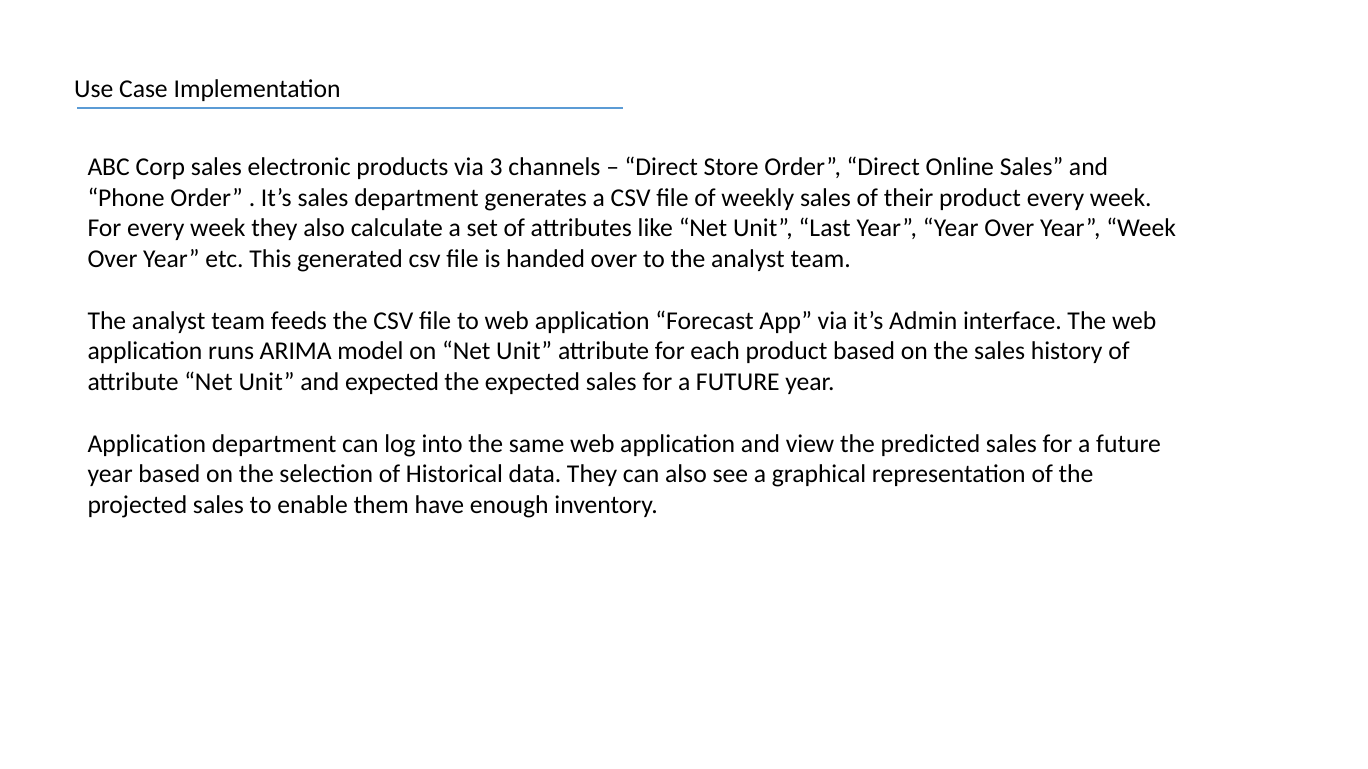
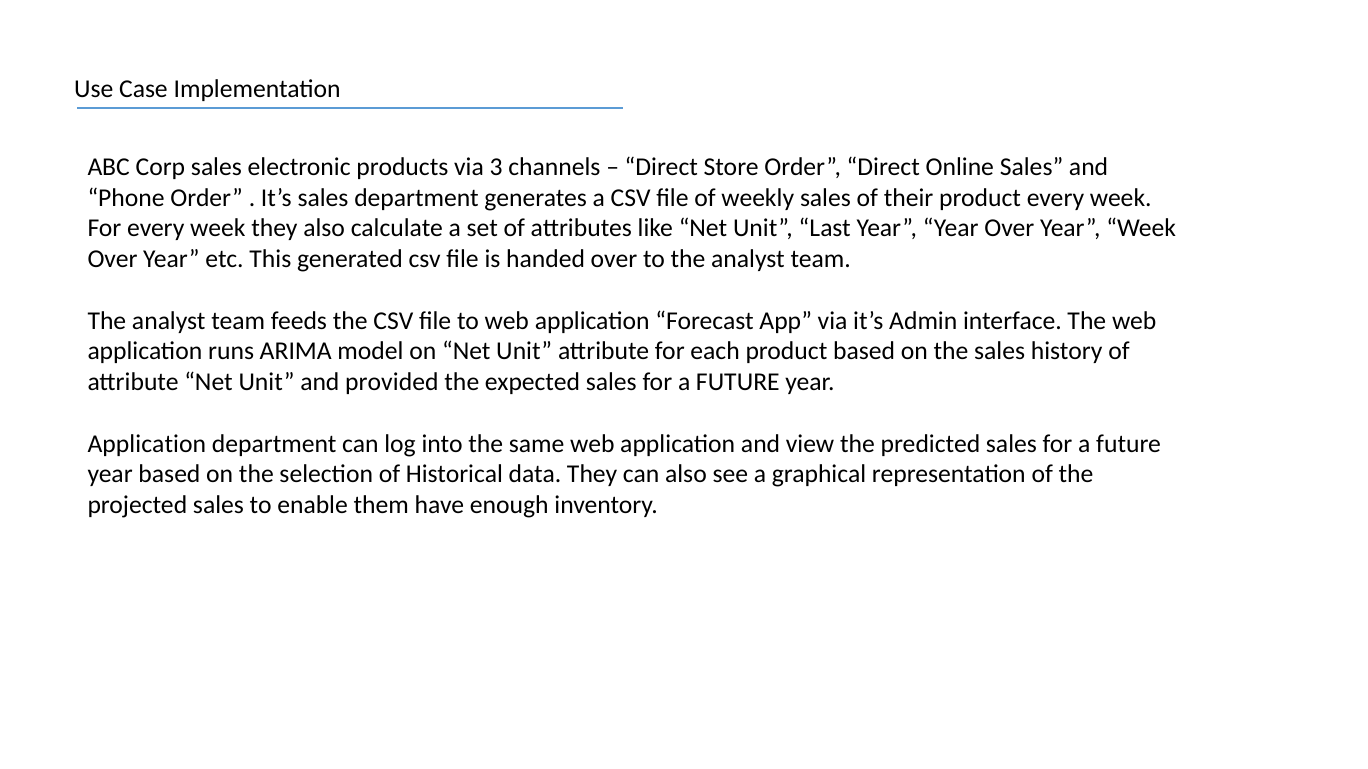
and expected: expected -> provided
